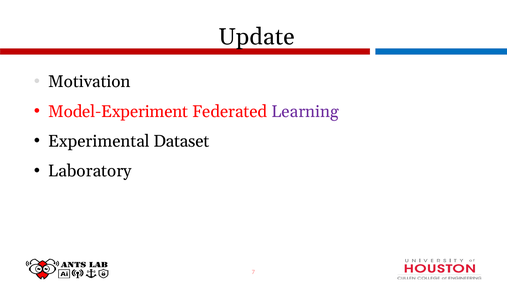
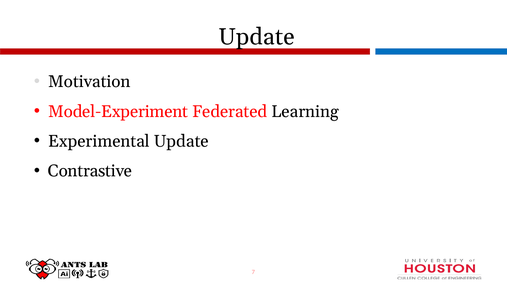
Learning colour: purple -> black
Experimental Dataset: Dataset -> Update
Laboratory: Laboratory -> Contrastive
